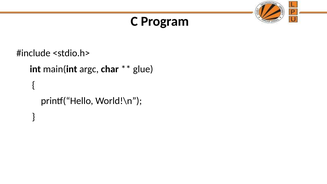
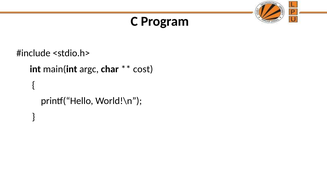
glue: glue -> cost
